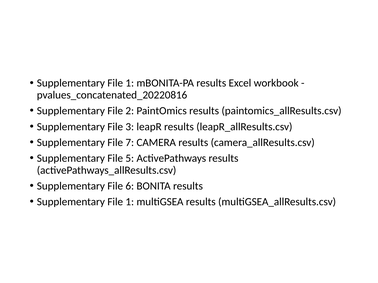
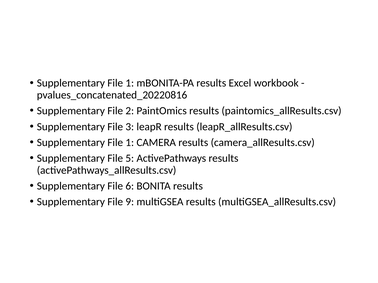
7 at (130, 143): 7 -> 1
1 at (130, 202): 1 -> 9
